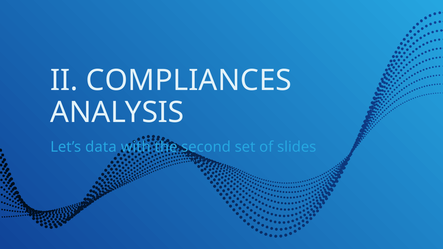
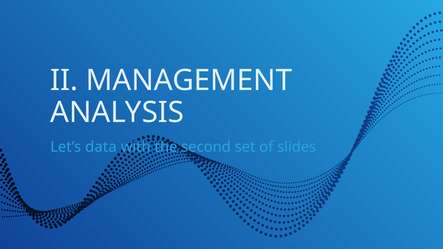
COMPLIANCES: COMPLIANCES -> MANAGEMENT
